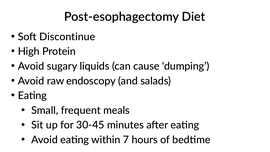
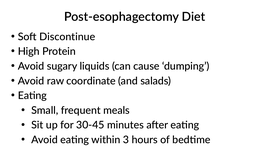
endoscopy: endoscopy -> coordinate
7: 7 -> 3
